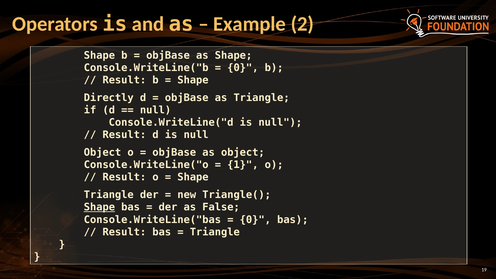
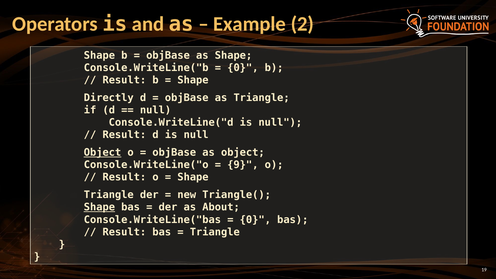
Object at (103, 152) underline: none -> present
1: 1 -> 9
False: False -> About
